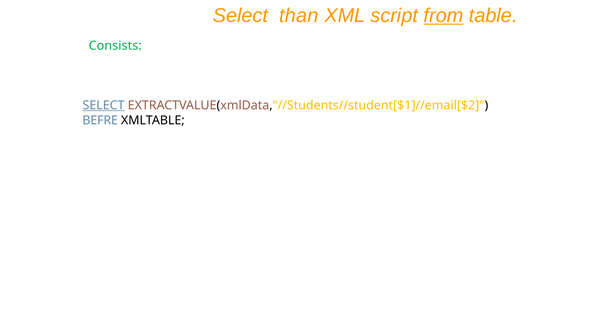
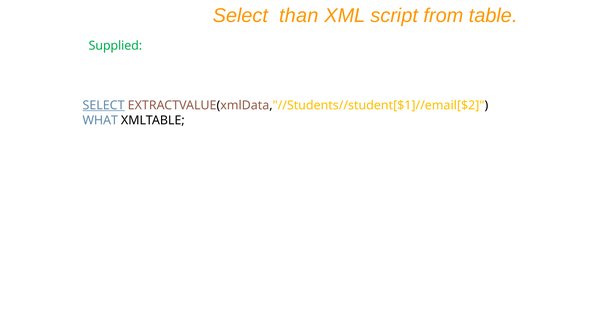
from underline: present -> none
Consists: Consists -> Supplied
BEFRE: BEFRE -> WHAT
